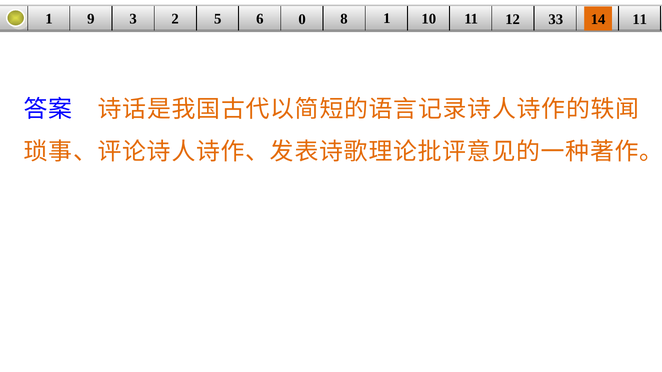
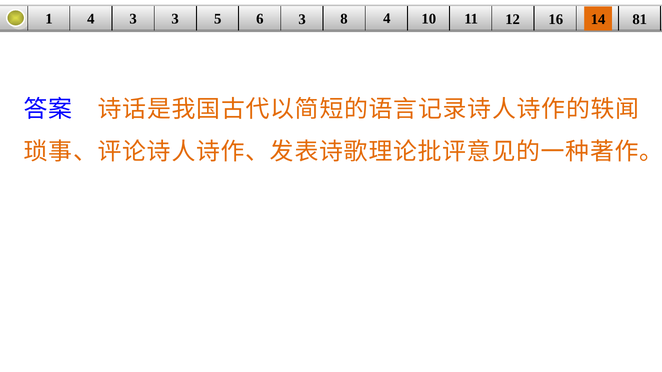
1 9: 9 -> 4
3 2: 2 -> 3
6 0: 0 -> 3
8 1: 1 -> 4
33: 33 -> 16
14 11: 11 -> 81
